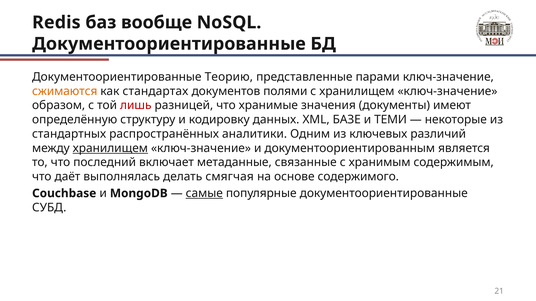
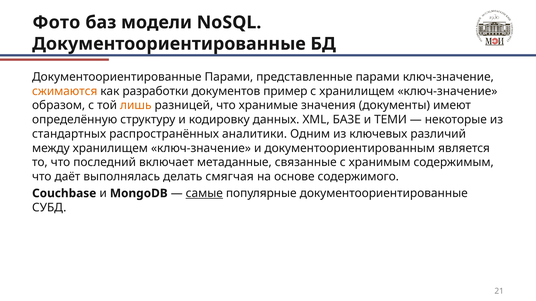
Redis: Redis -> Фото
вообще: вообще -> модели
Документоориентированные Теорию: Теорию -> Парами
стандартах: стандартах -> разработки
полями: полями -> пример
лишь colour: red -> orange
хранилищем at (110, 148) underline: present -> none
